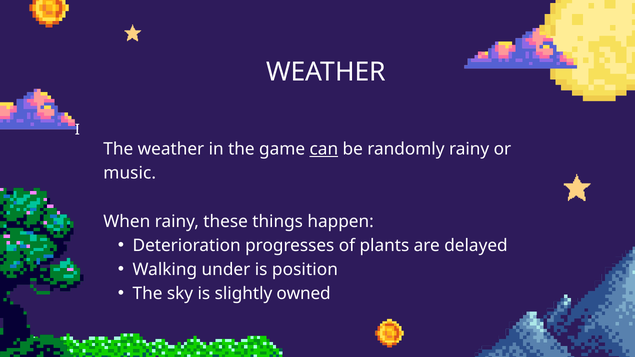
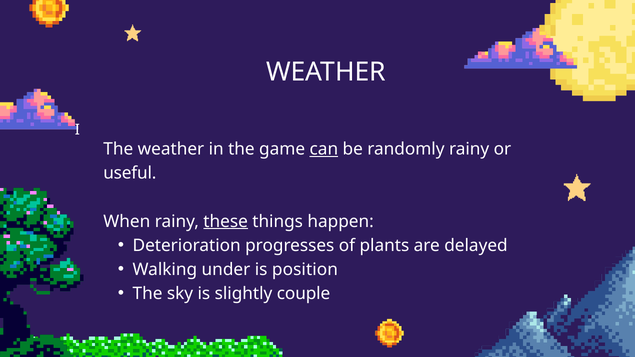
music: music -> useful
these underline: none -> present
owned: owned -> couple
